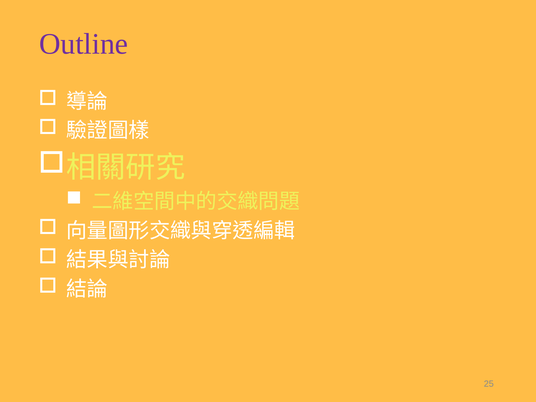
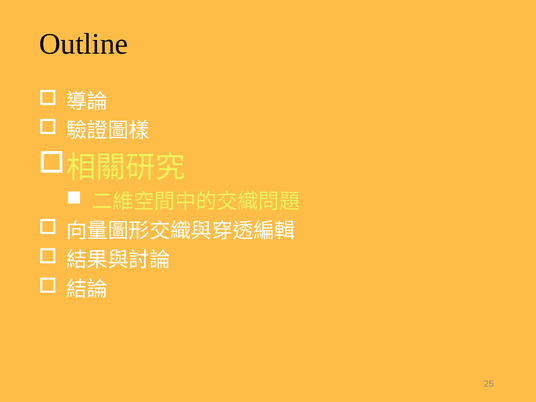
Outline colour: purple -> black
